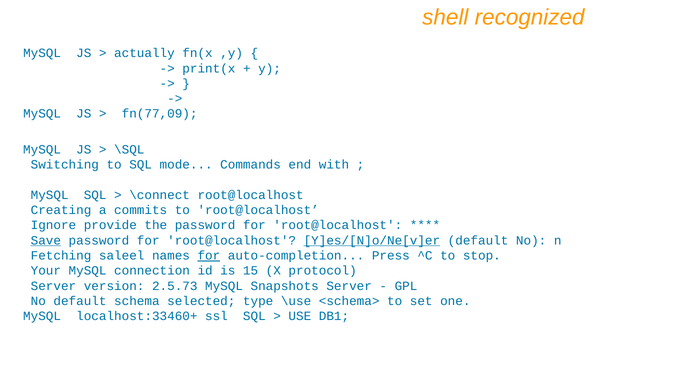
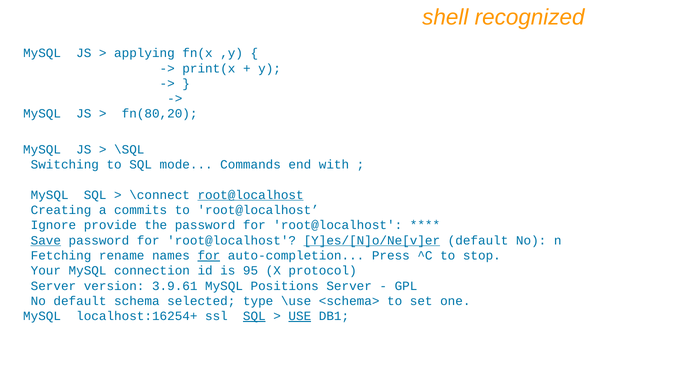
actually: actually -> applying
fn(77,09: fn(77,09 -> fn(80,20
root@localhost at (251, 195) underline: none -> present
saleel: saleel -> rename
15: 15 -> 95
2.5.73: 2.5.73 -> 3.9.61
Snapshots: Snapshots -> Positions
localhost:33460+: localhost:33460+ -> localhost:16254+
SQL at (254, 316) underline: none -> present
USE underline: none -> present
